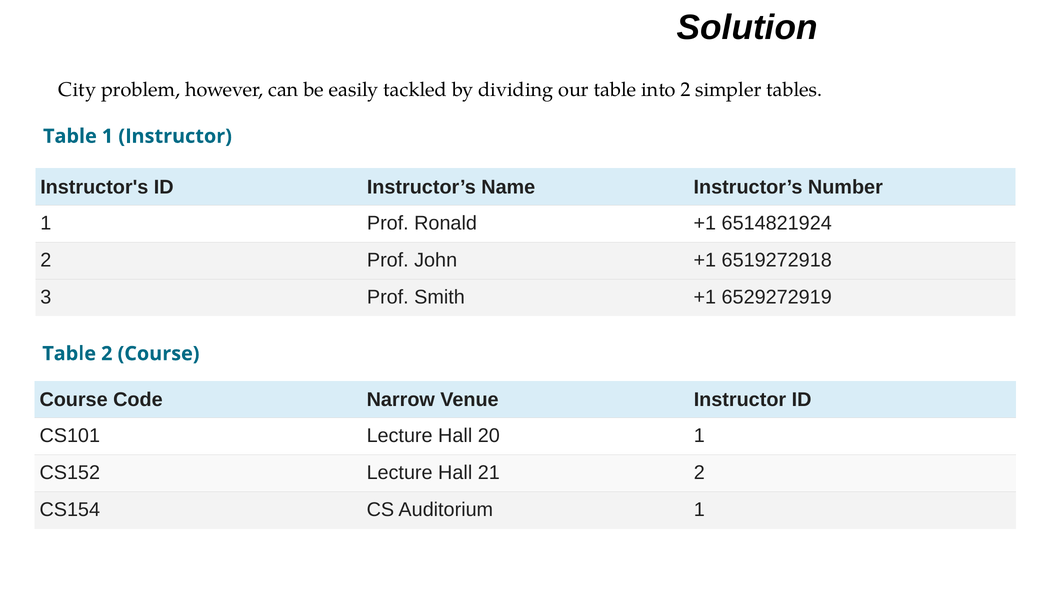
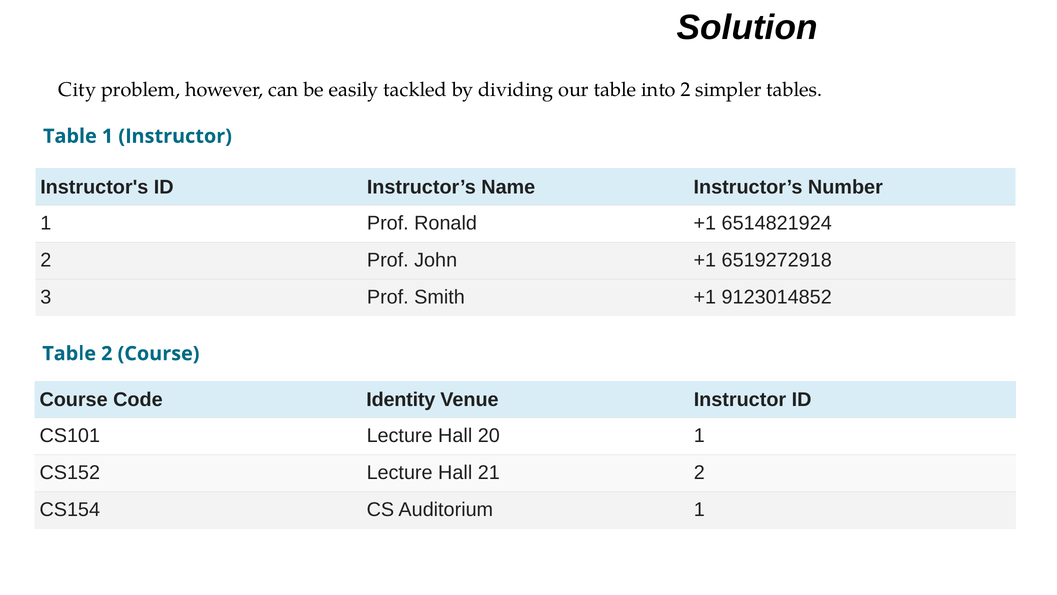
6529272919: 6529272919 -> 9123014852
Narrow: Narrow -> Identity
